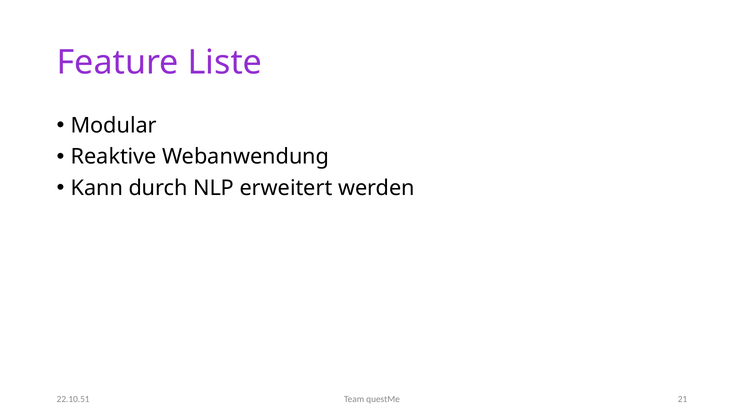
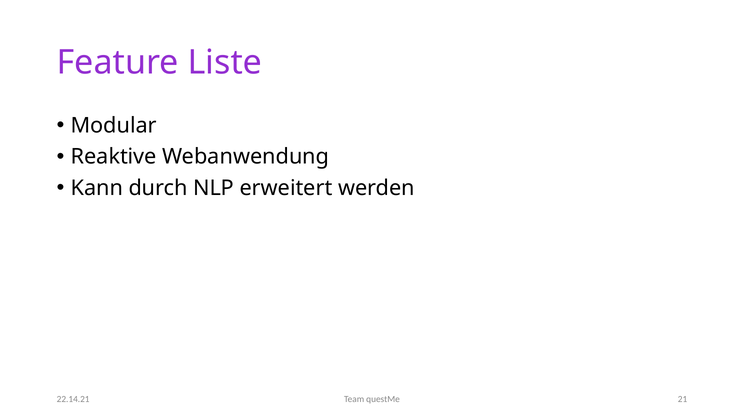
22.10.51: 22.10.51 -> 22.14.21
